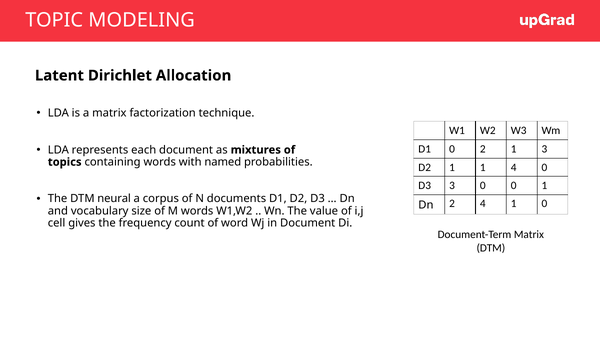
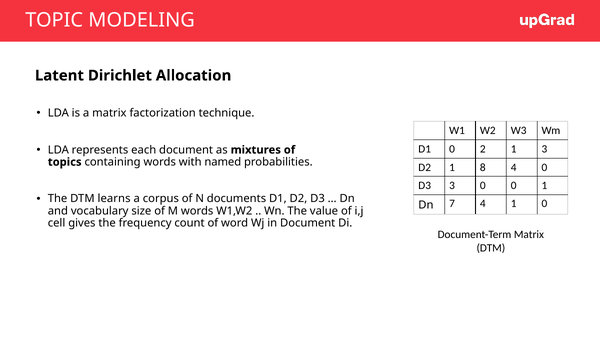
1 1: 1 -> 8
neural: neural -> learns
Dn 2: 2 -> 7
